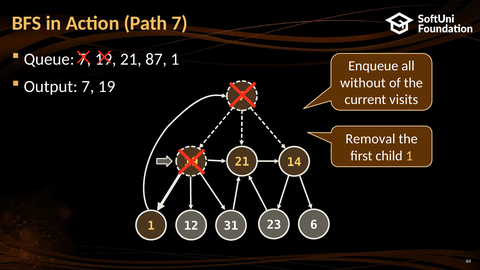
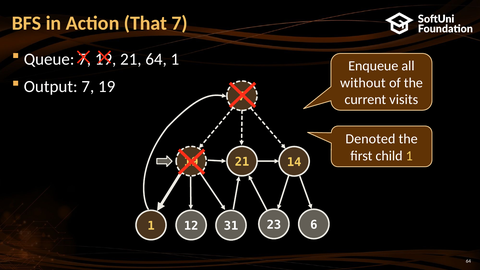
Path: Path -> That
21 87: 87 -> 64
Removal: Removal -> Denoted
